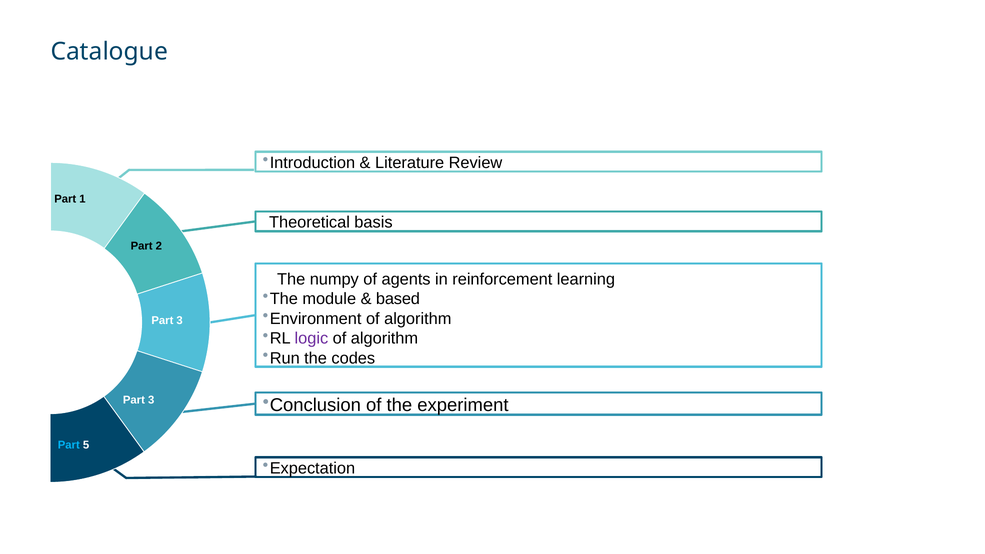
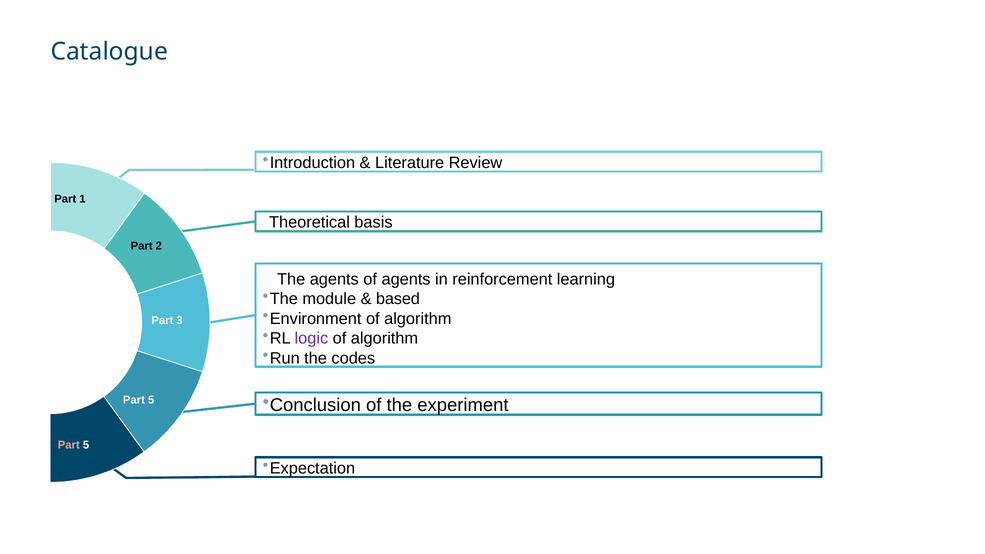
The numpy: numpy -> agents
3 at (151, 400): 3 -> 5
Part at (69, 445) colour: light blue -> pink
